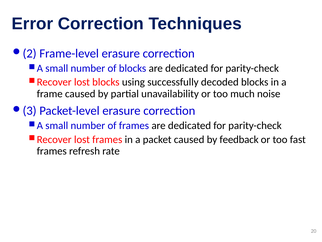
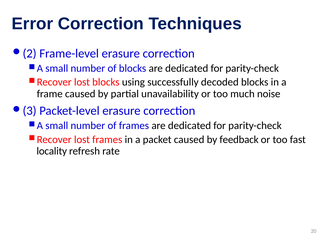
frames at (52, 151): frames -> locality
